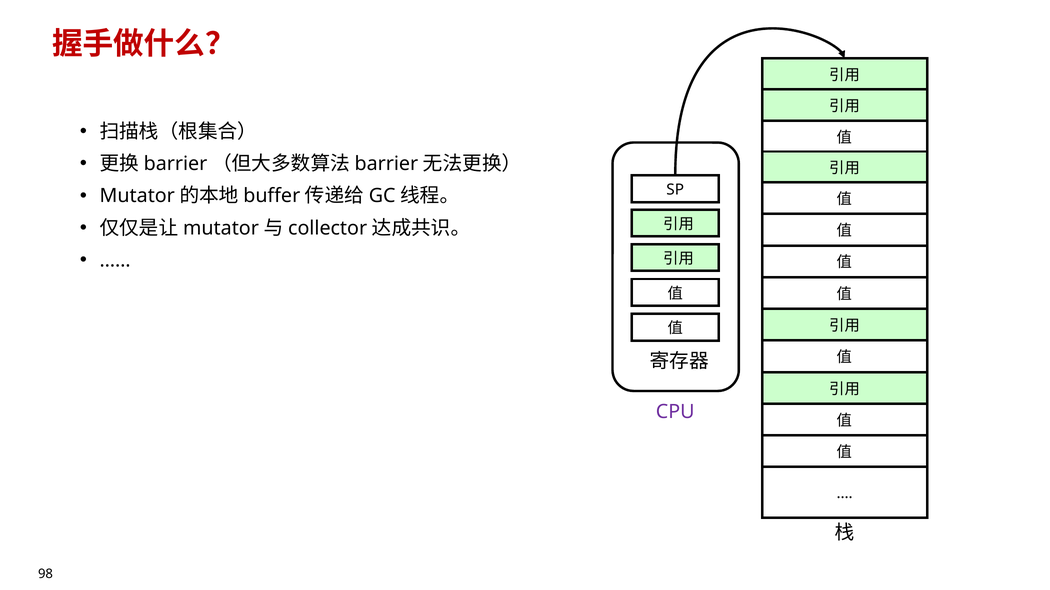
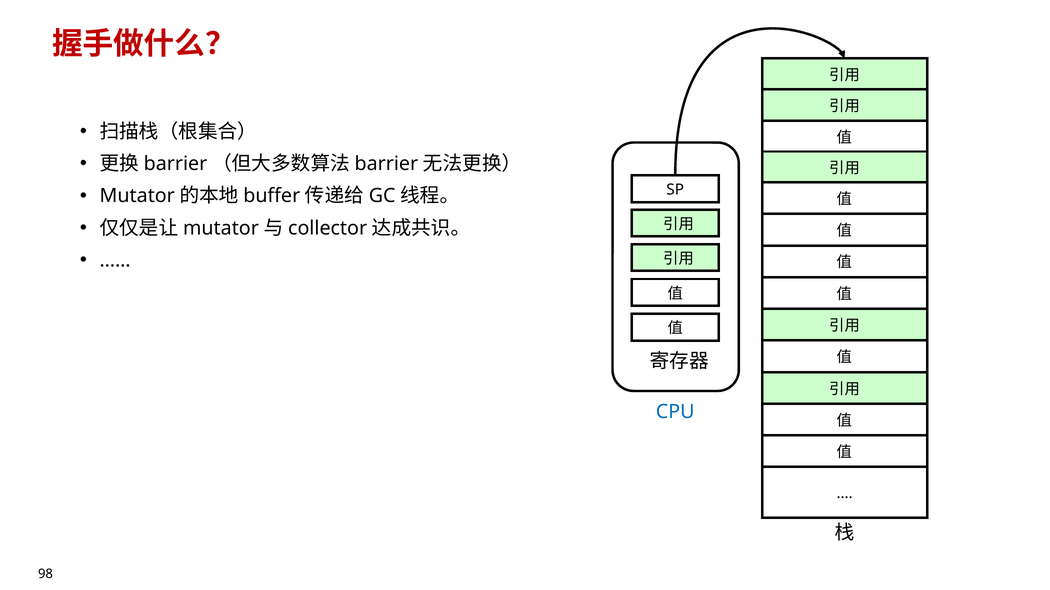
CPU colour: purple -> blue
